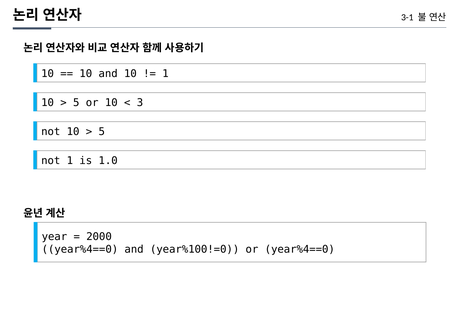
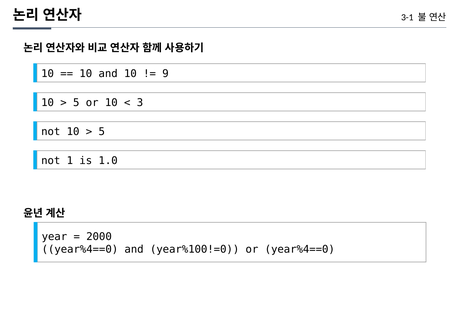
1 at (165, 74): 1 -> 9
